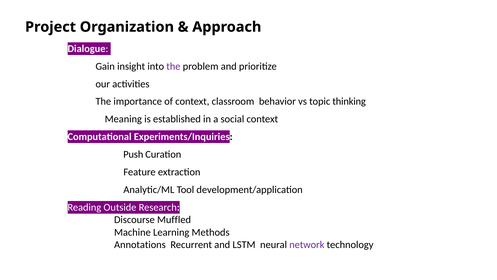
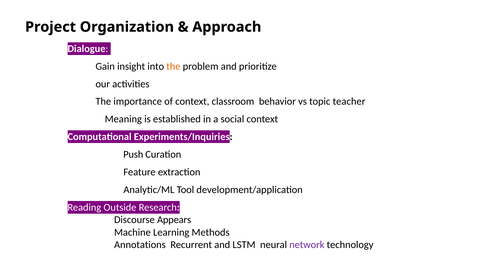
the at (173, 66) colour: purple -> orange
thinking: thinking -> teacher
Muffled: Muffled -> Appears
